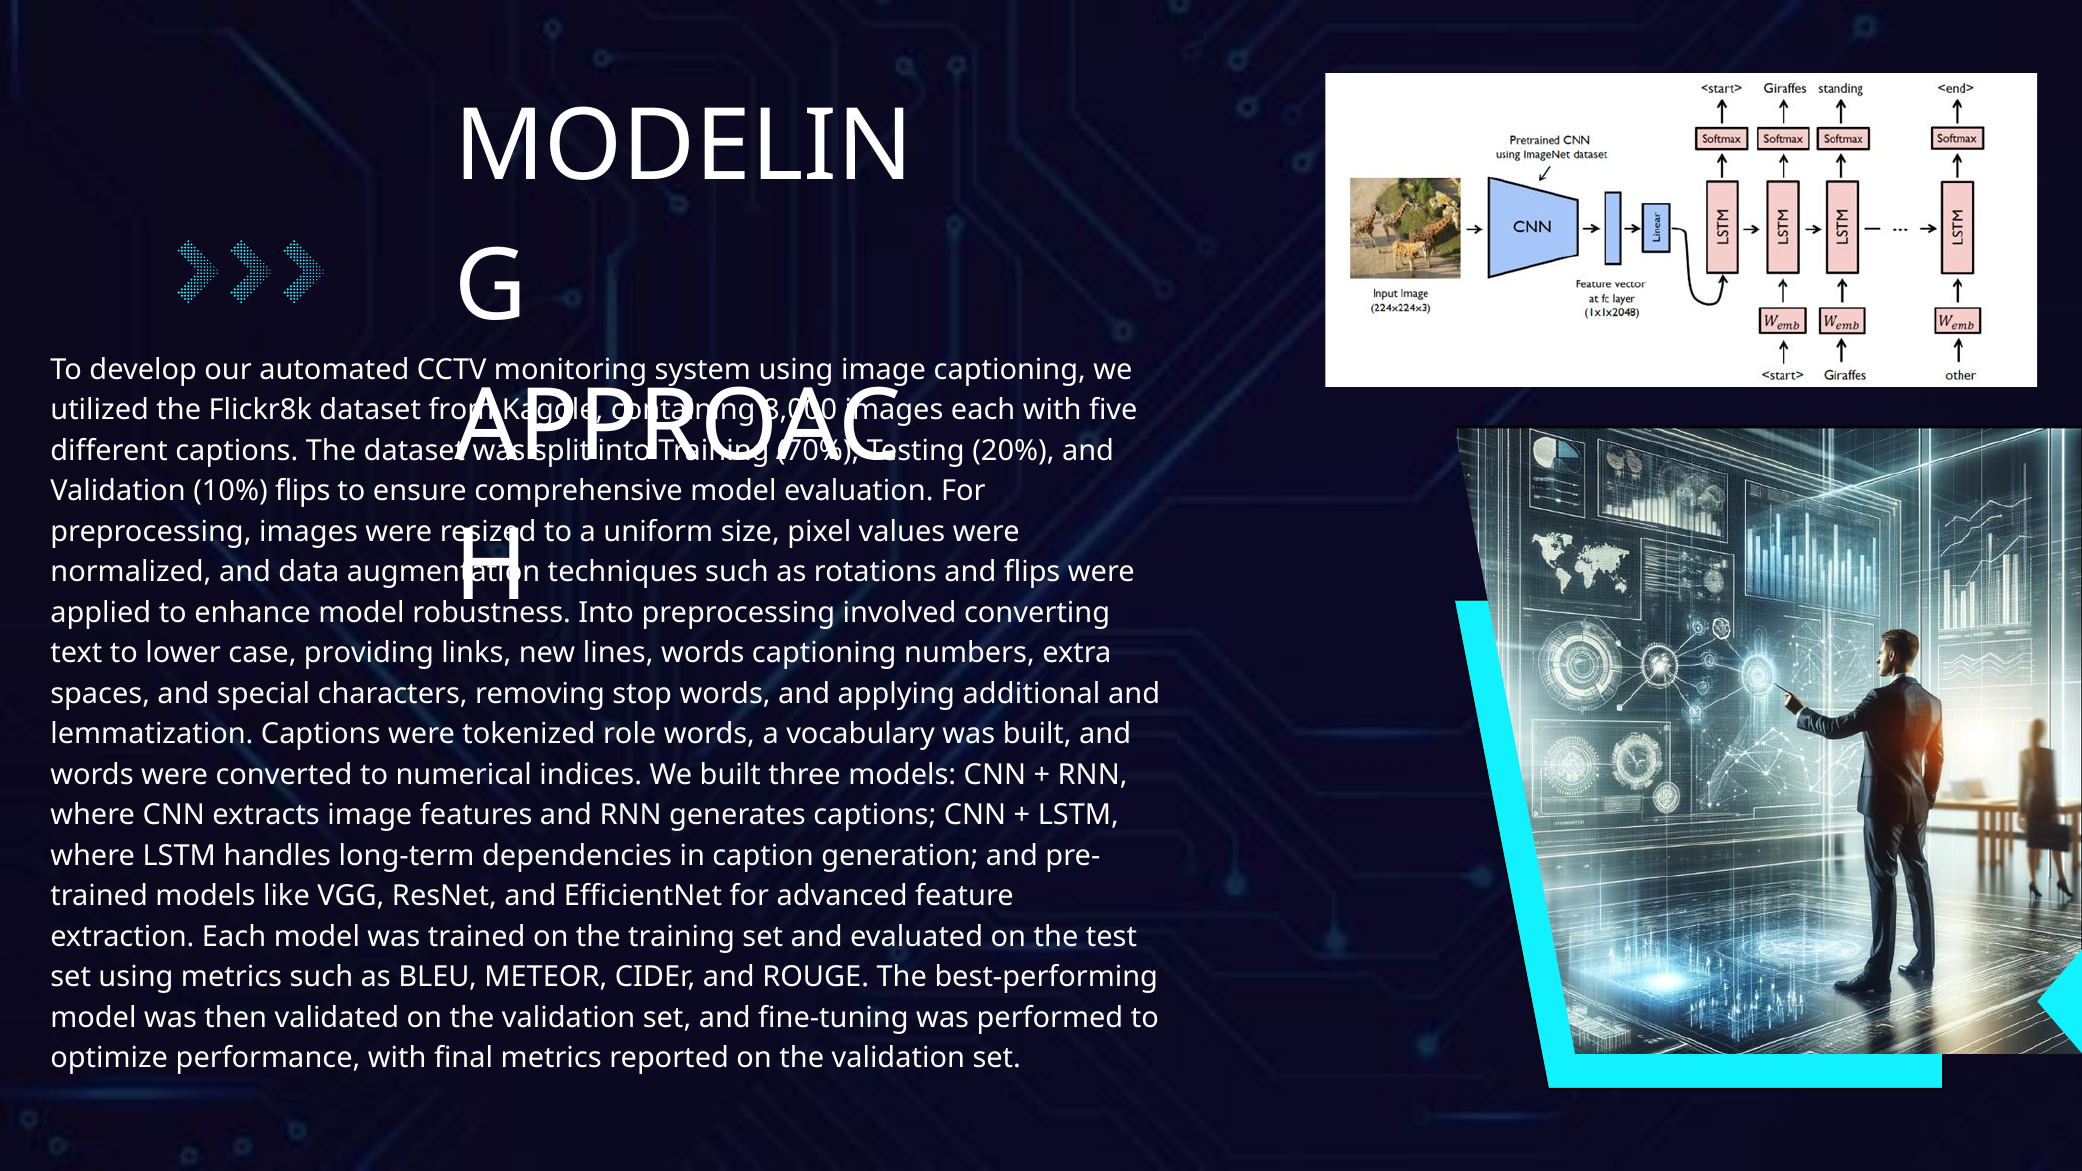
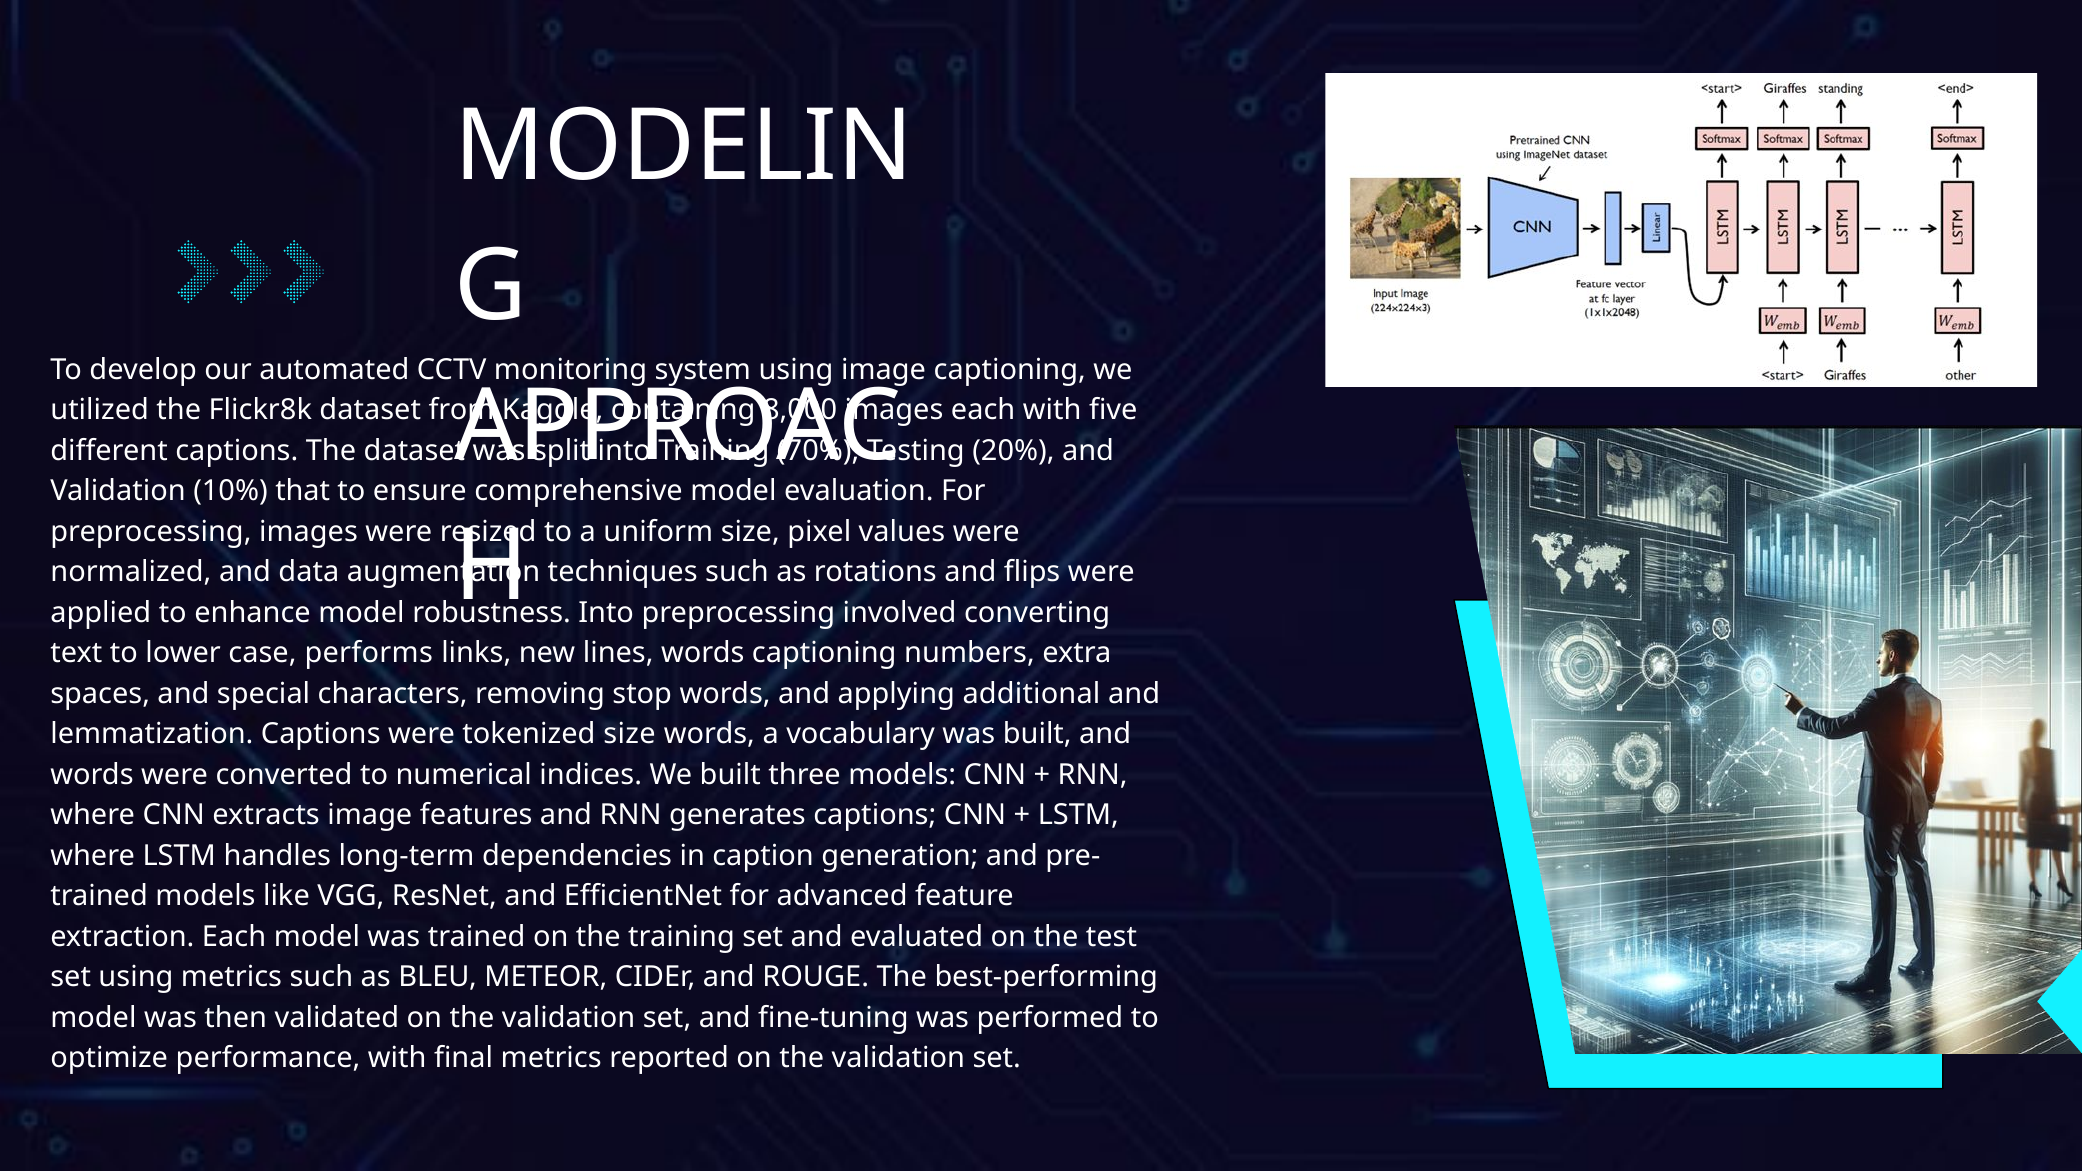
10% flips: flips -> that
providing: providing -> performs
tokenized role: role -> size
